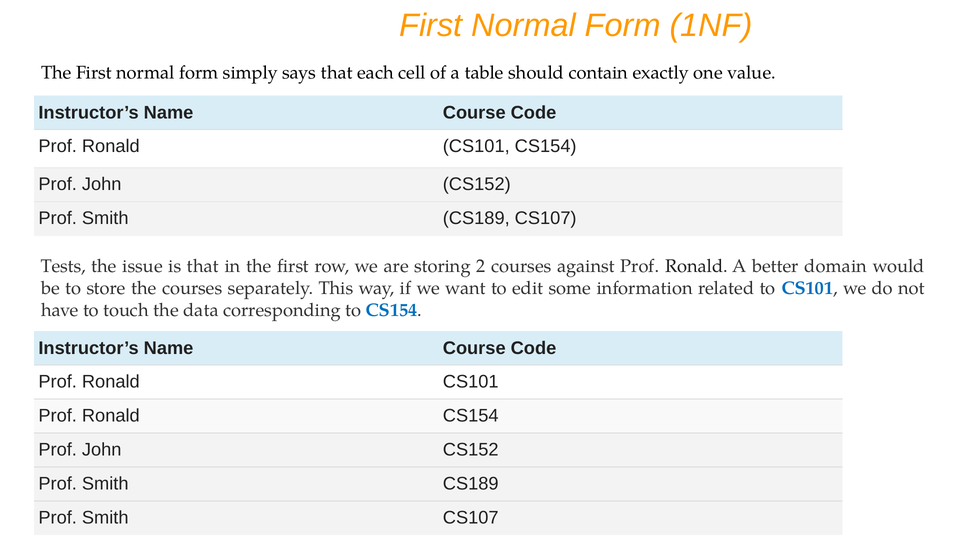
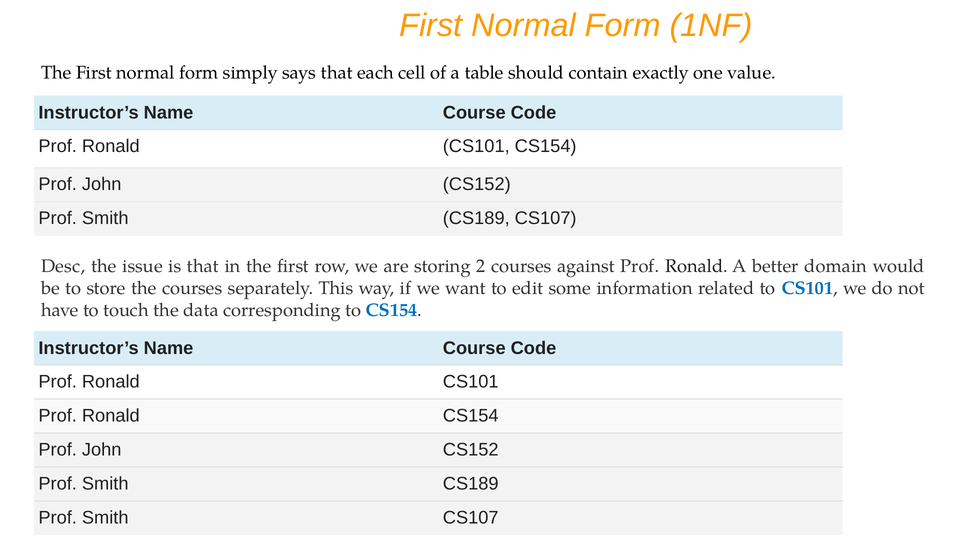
Tests: Tests -> Desc
